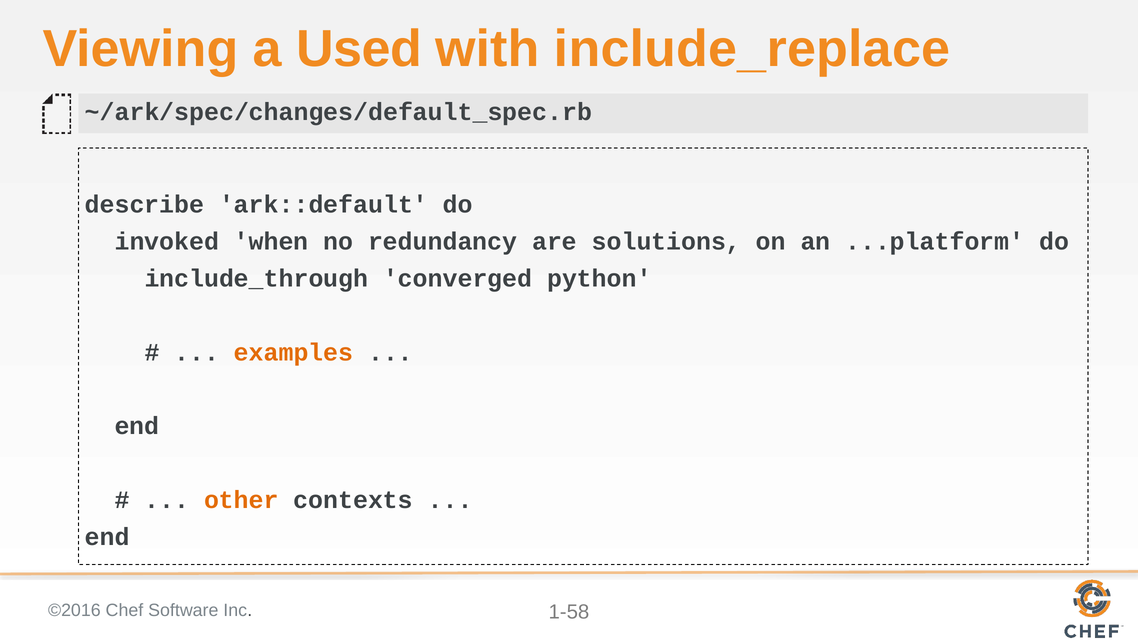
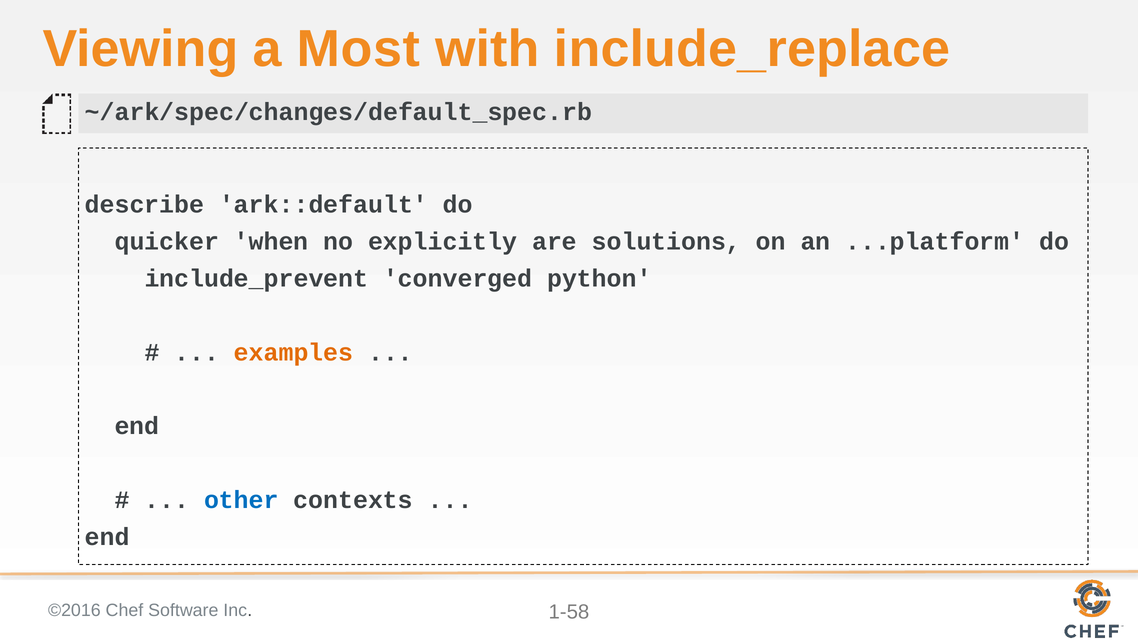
Used: Used -> Most
invoked: invoked -> quicker
redundancy: redundancy -> explicitly
include_through: include_through -> include_prevent
other colour: orange -> blue
